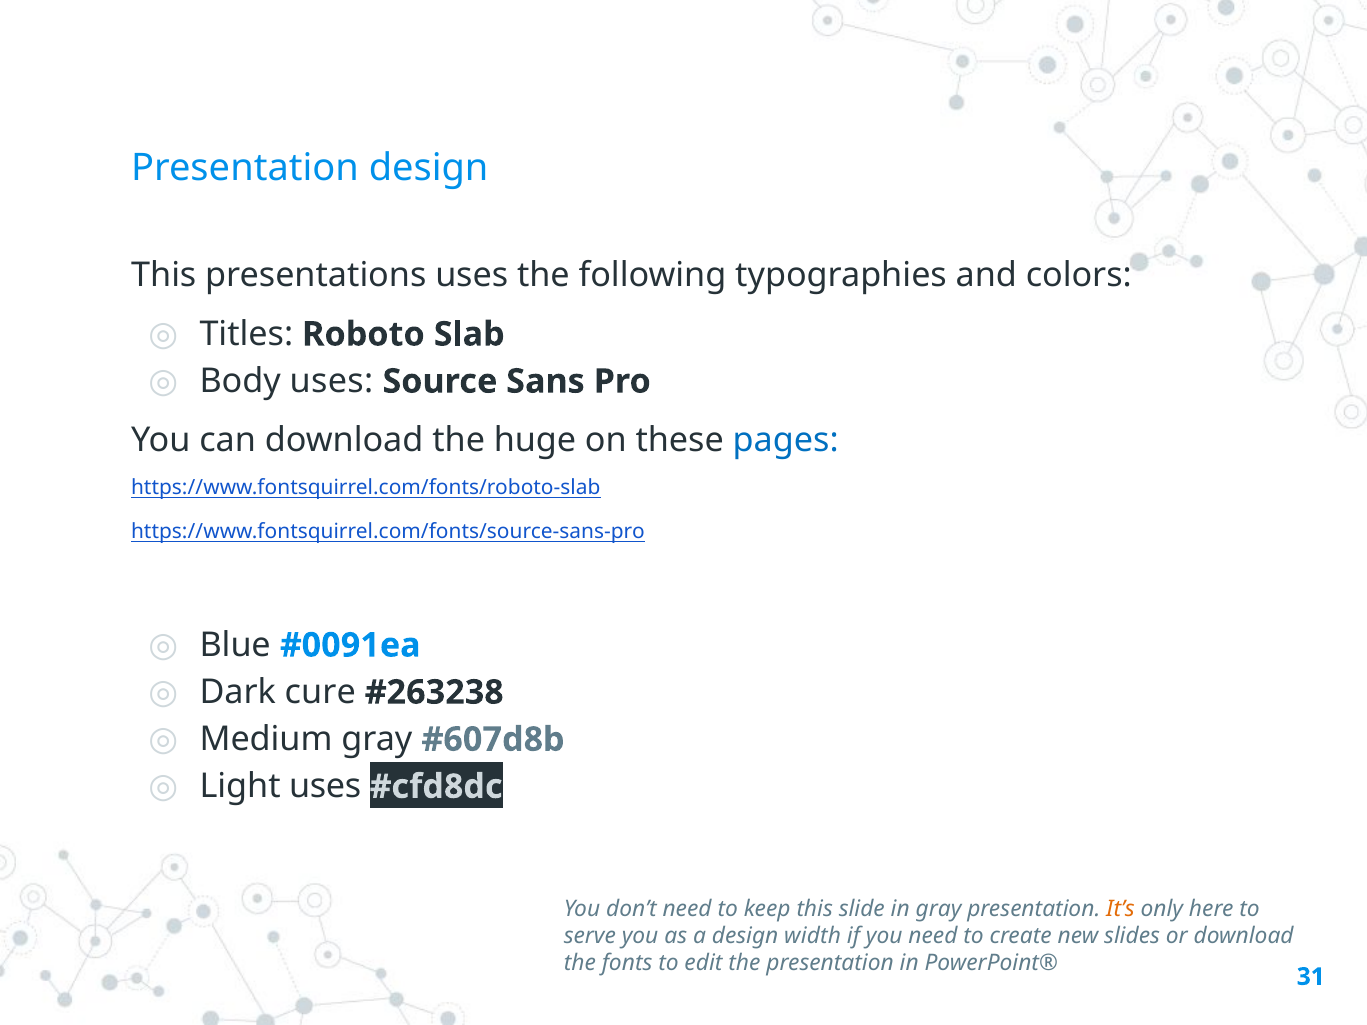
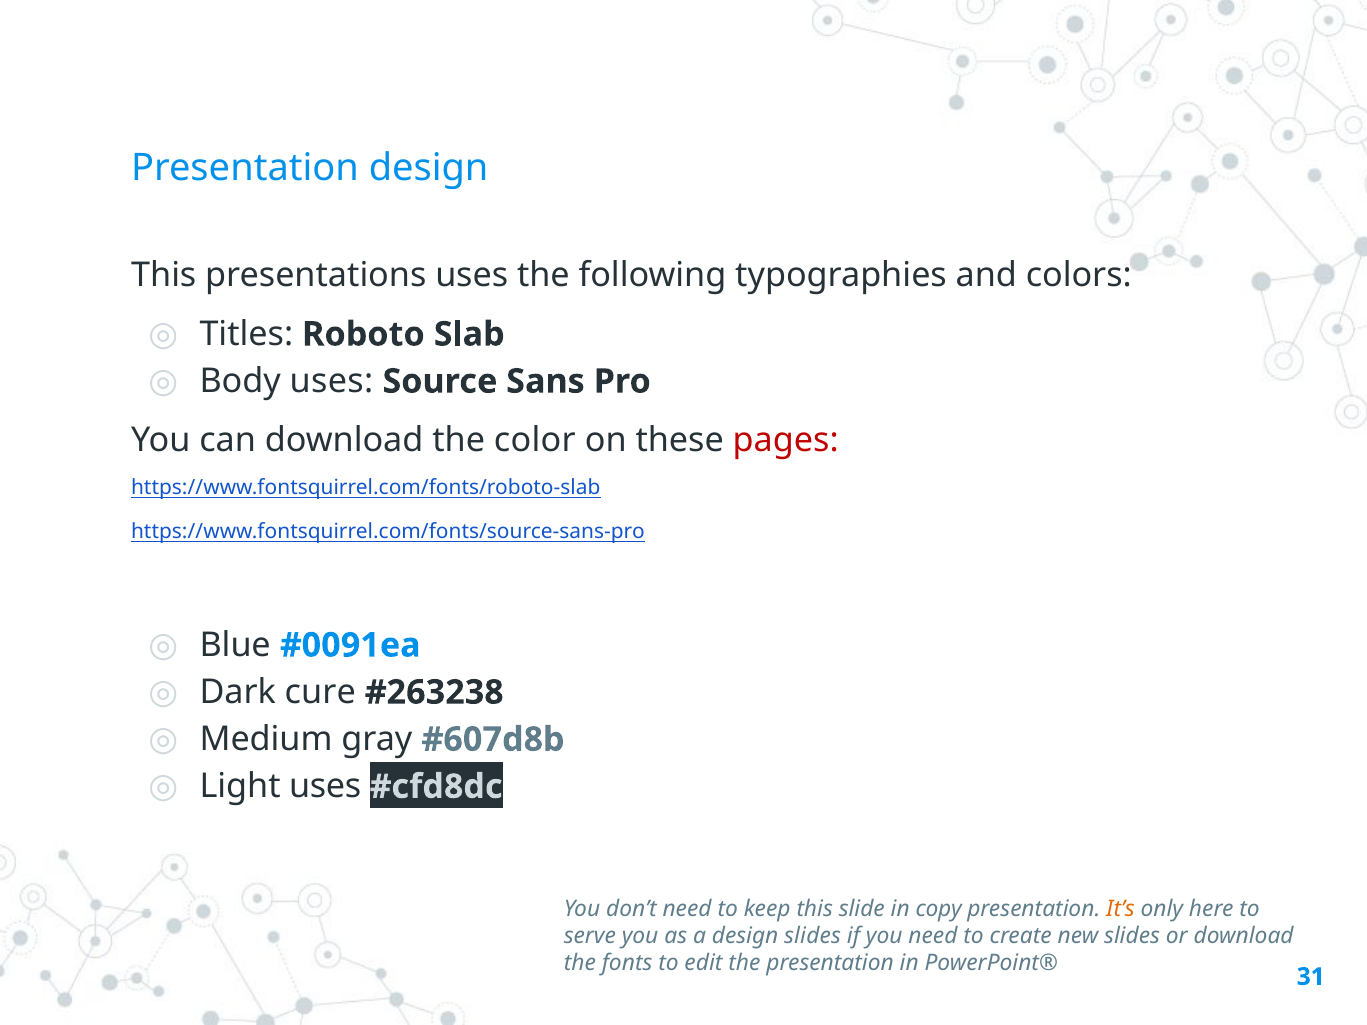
huge: huge -> color
pages colour: blue -> red
in gray: gray -> copy
design width: width -> slides
